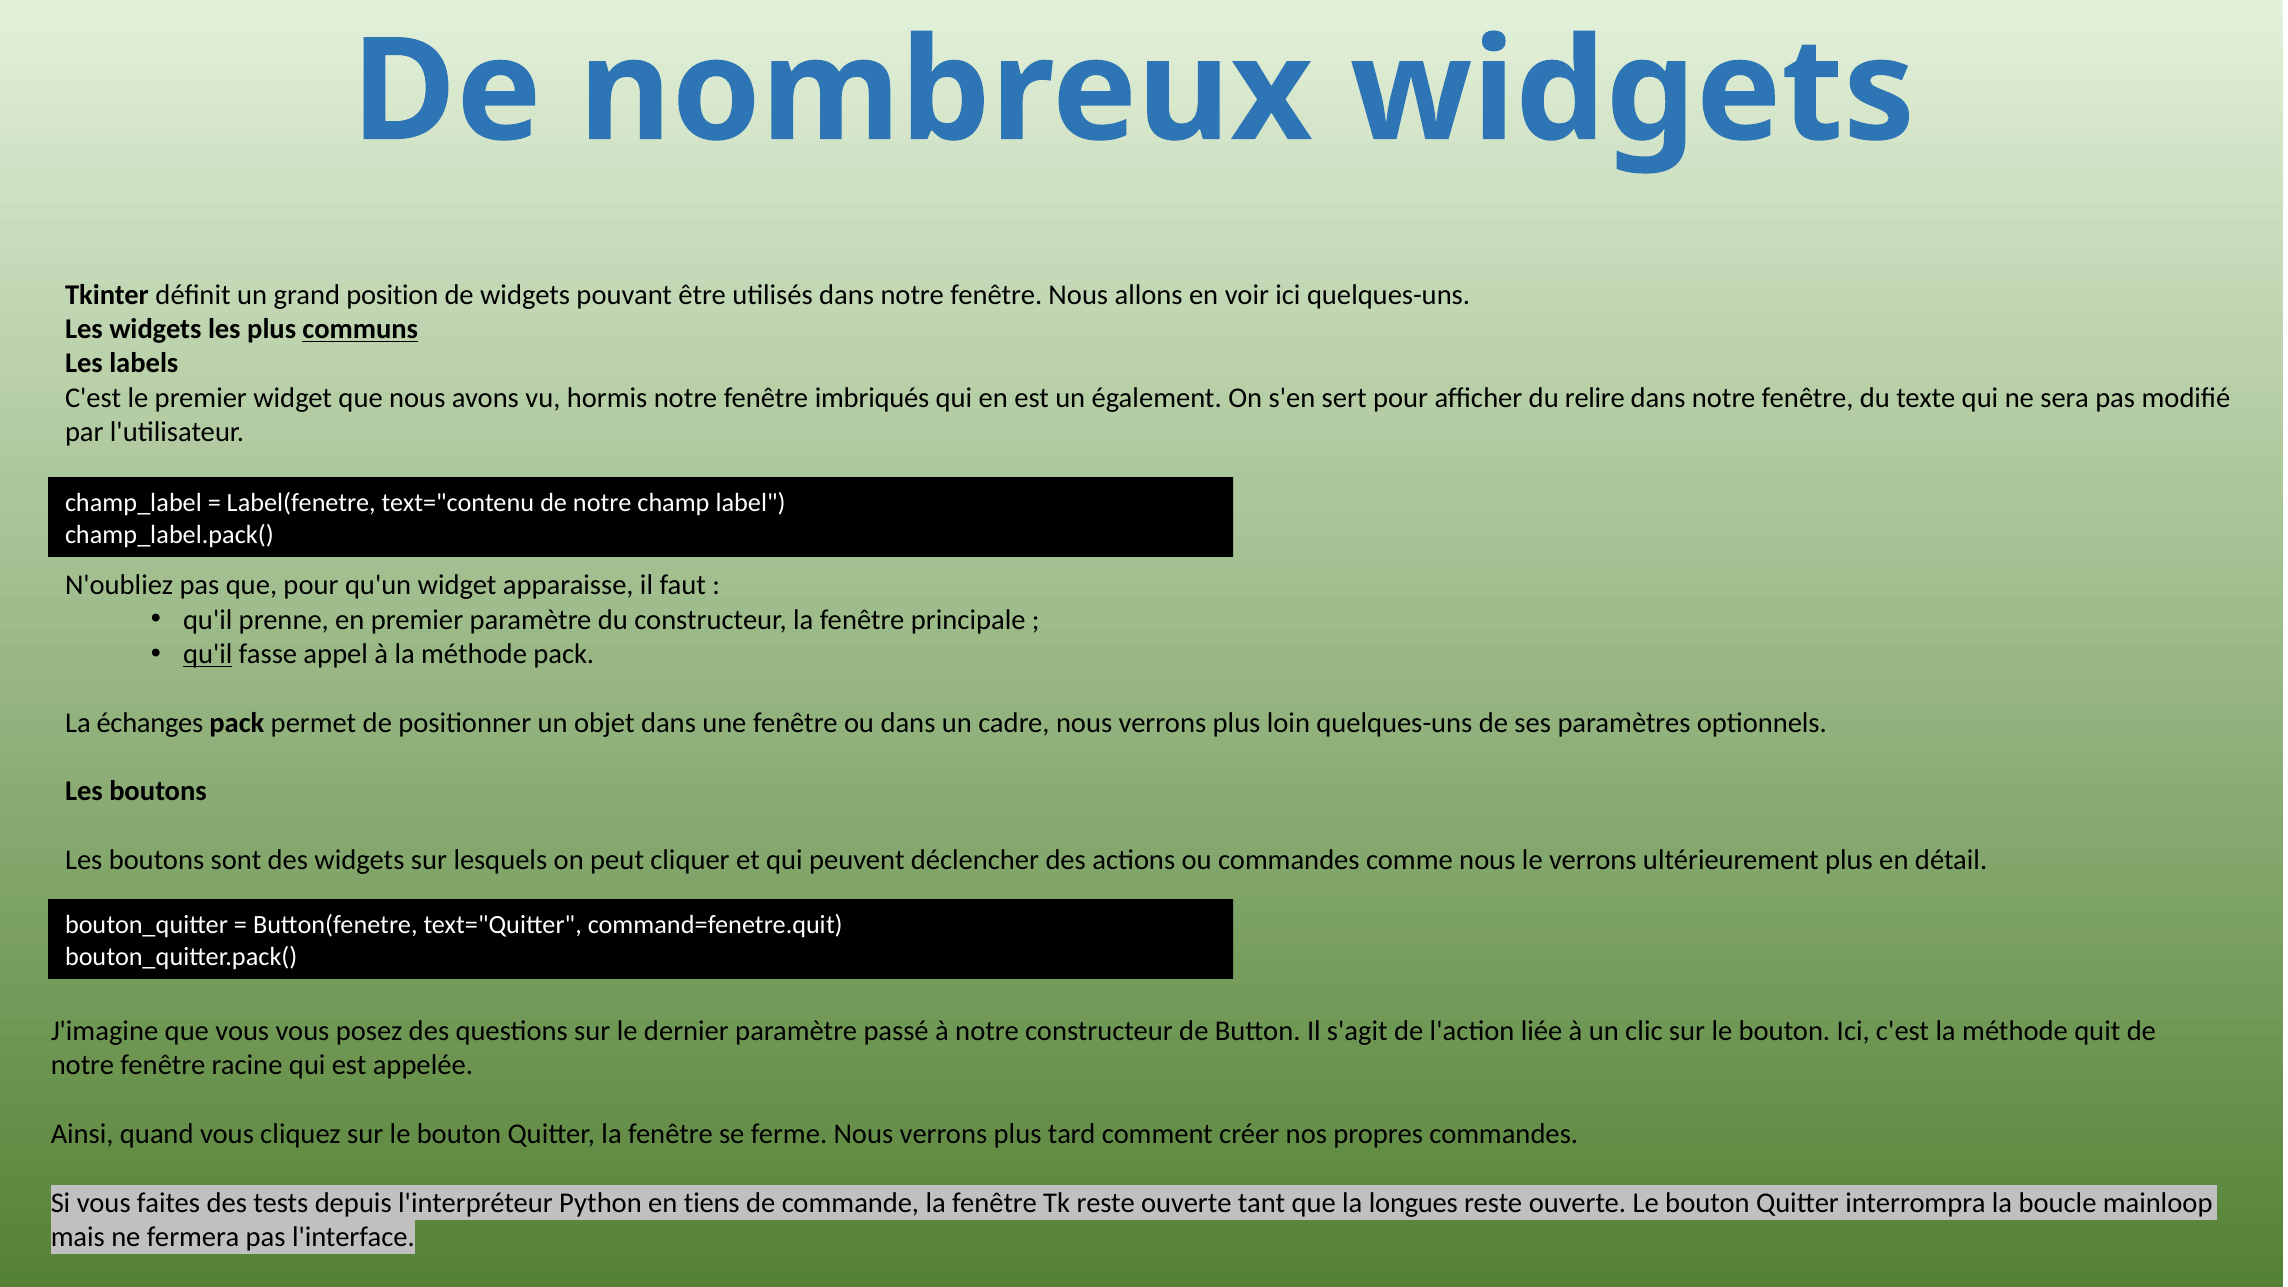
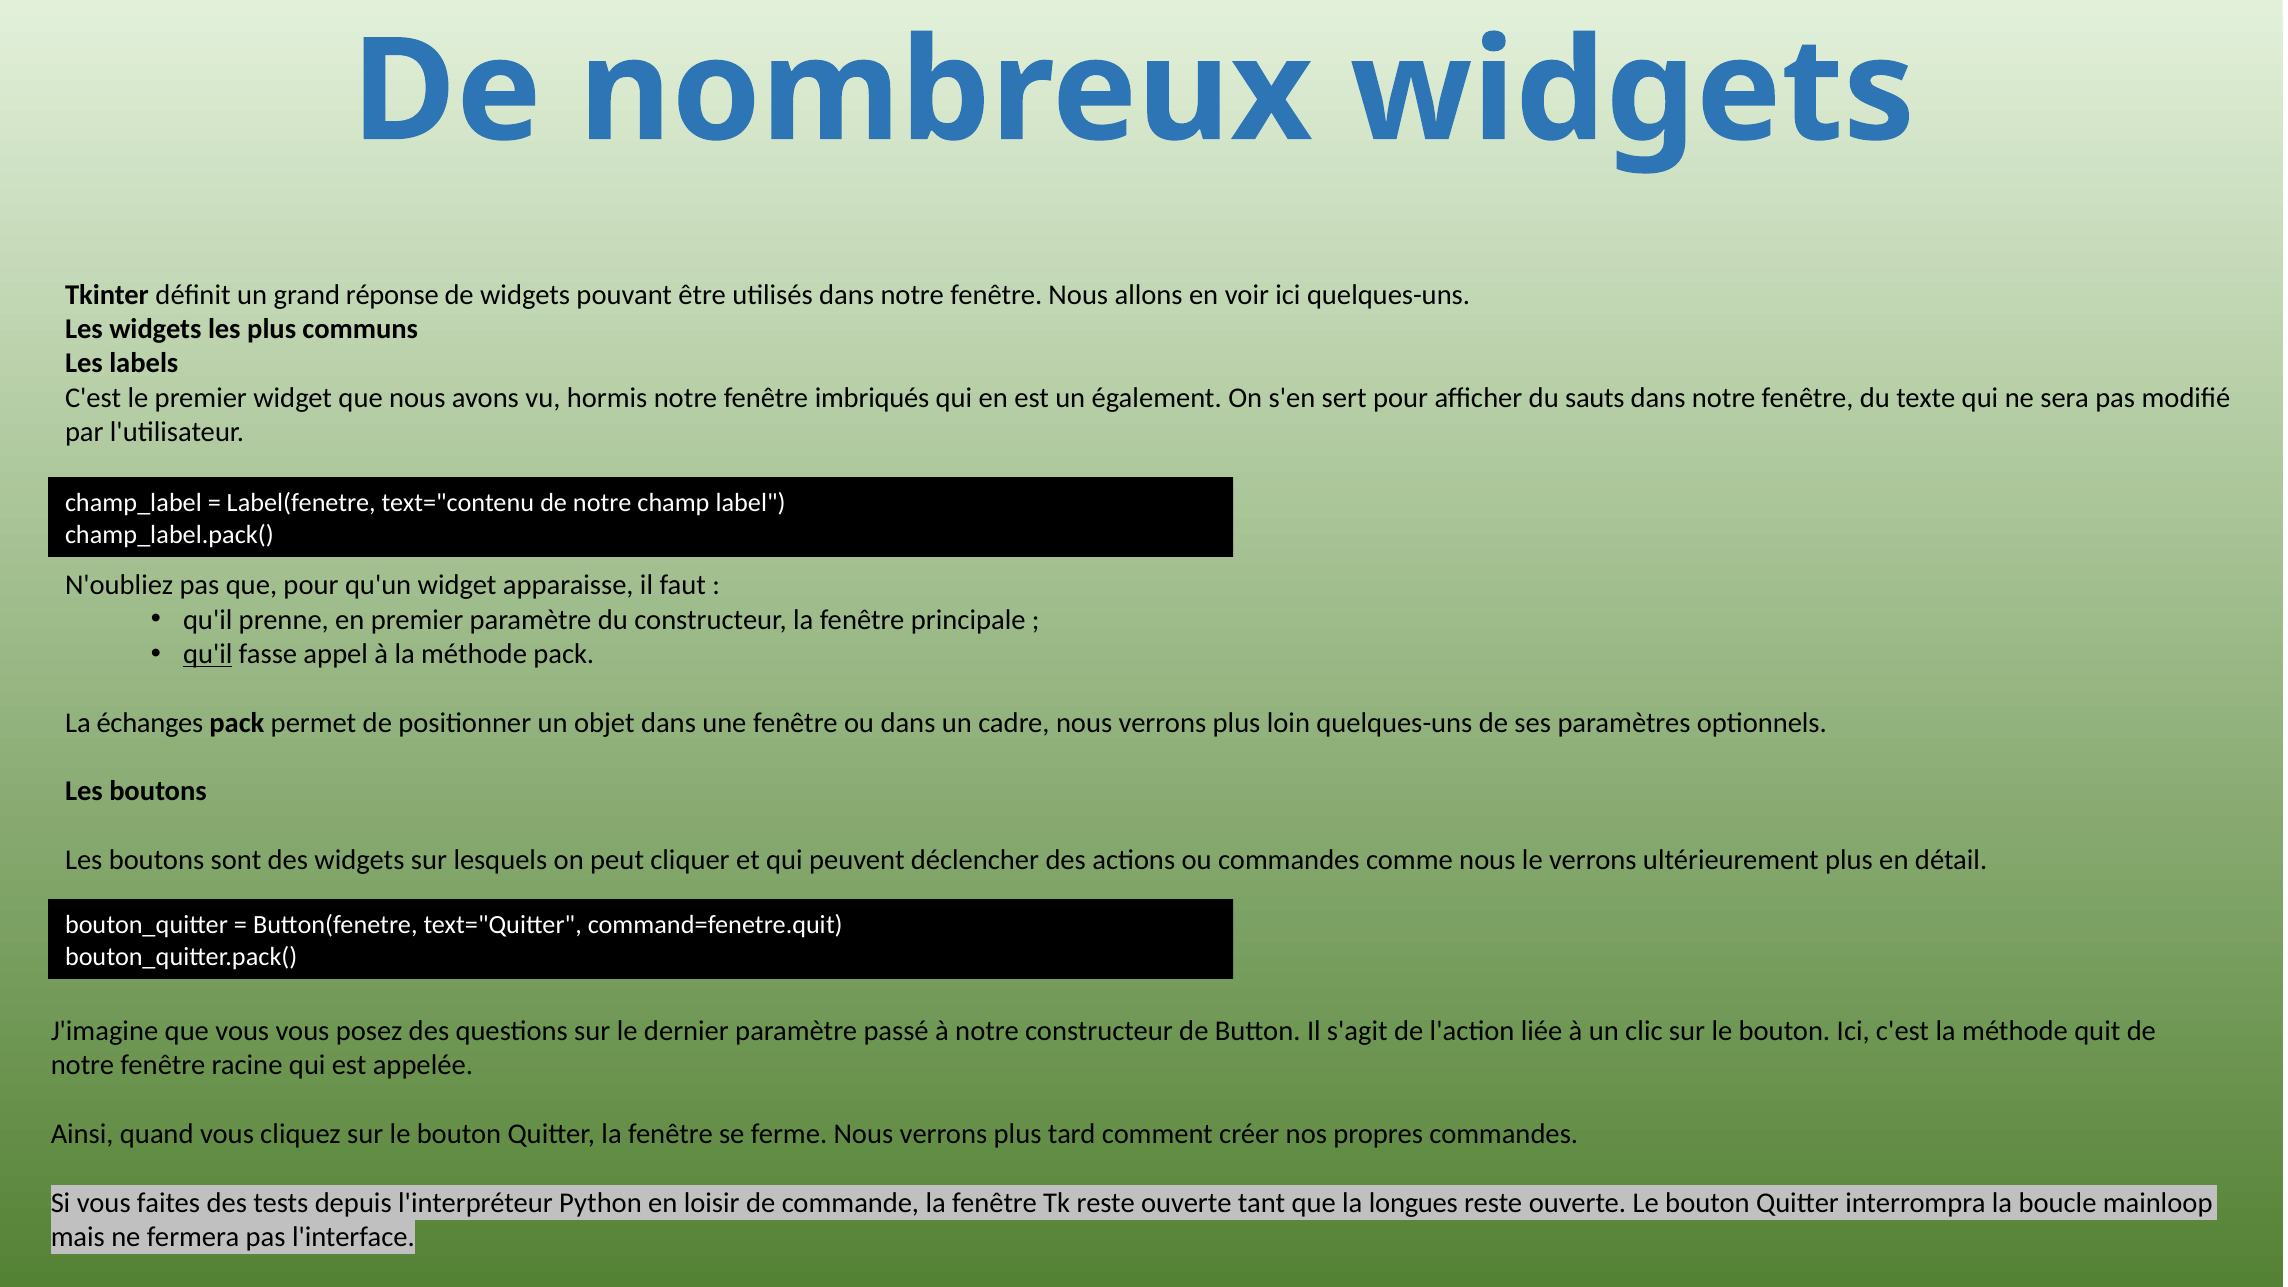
position: position -> réponse
communs underline: present -> none
relire: relire -> sauts
tiens: tiens -> loisir
